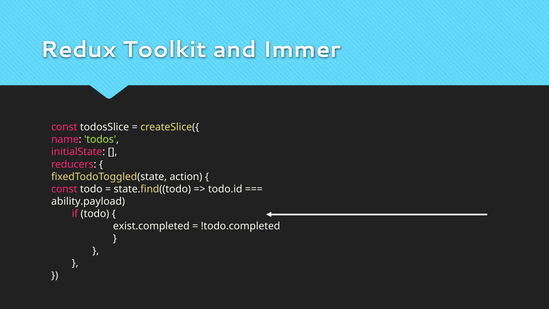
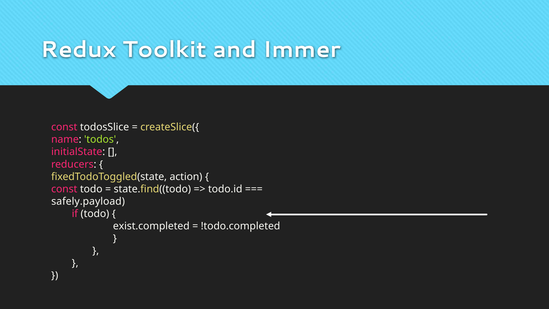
ability.payload: ability.payload -> safely.payload
